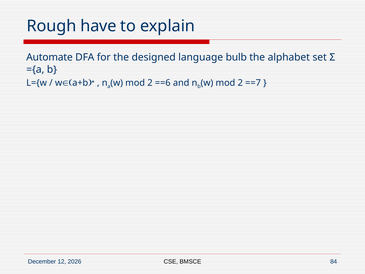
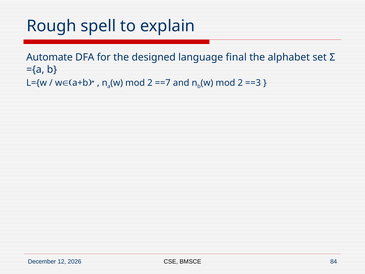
have: have -> spell
bulb: bulb -> final
==6: ==6 -> ==7
==7: ==7 -> ==3
